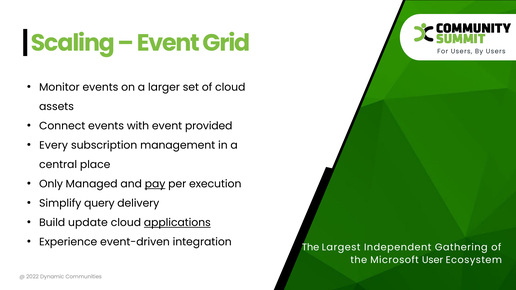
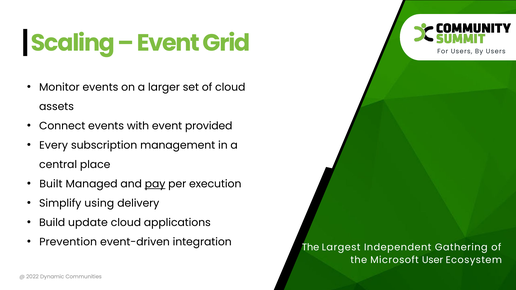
Only: Only -> Built
query: query -> using
applications underline: present -> none
Experience: Experience -> Prevention
